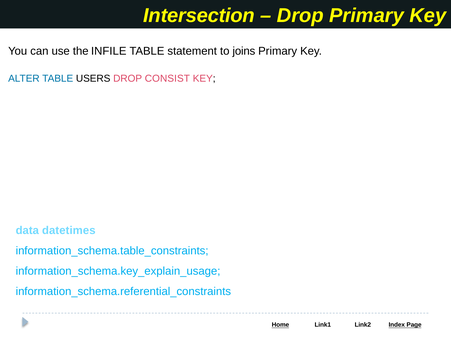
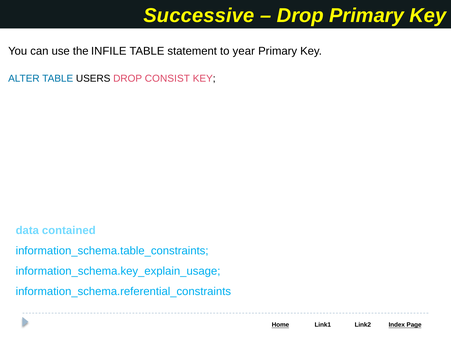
Intersection: Intersection -> Successive
joins: joins -> year
datetimes: datetimes -> contained
